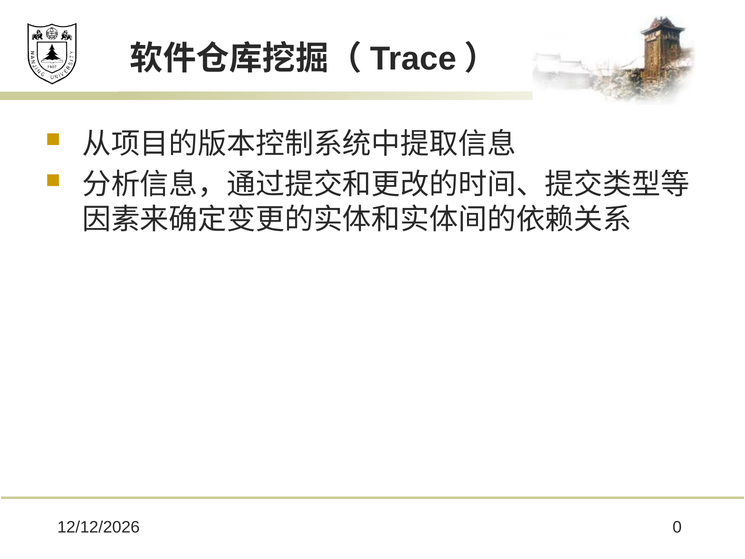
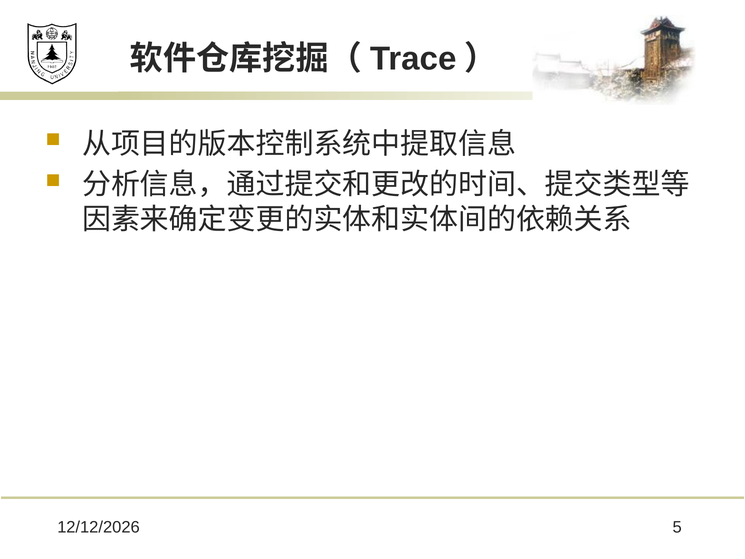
0: 0 -> 5
